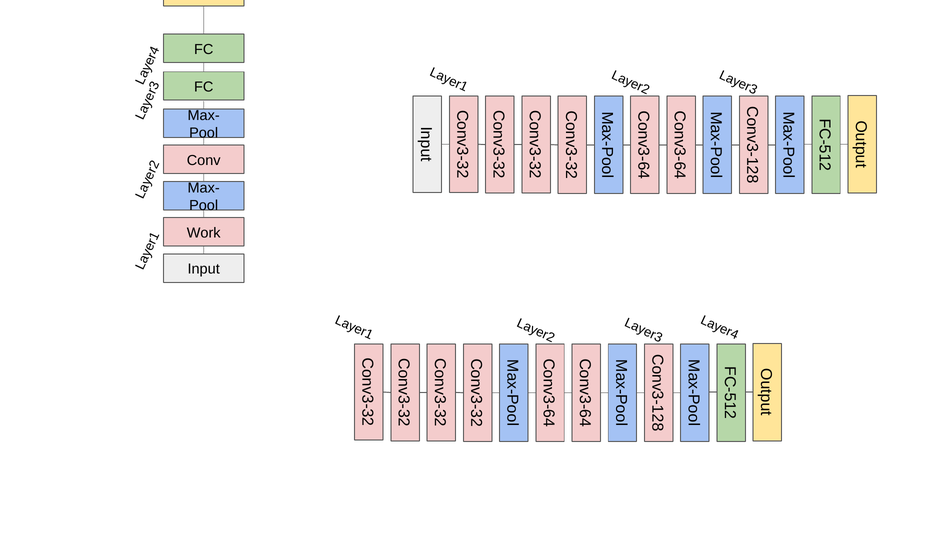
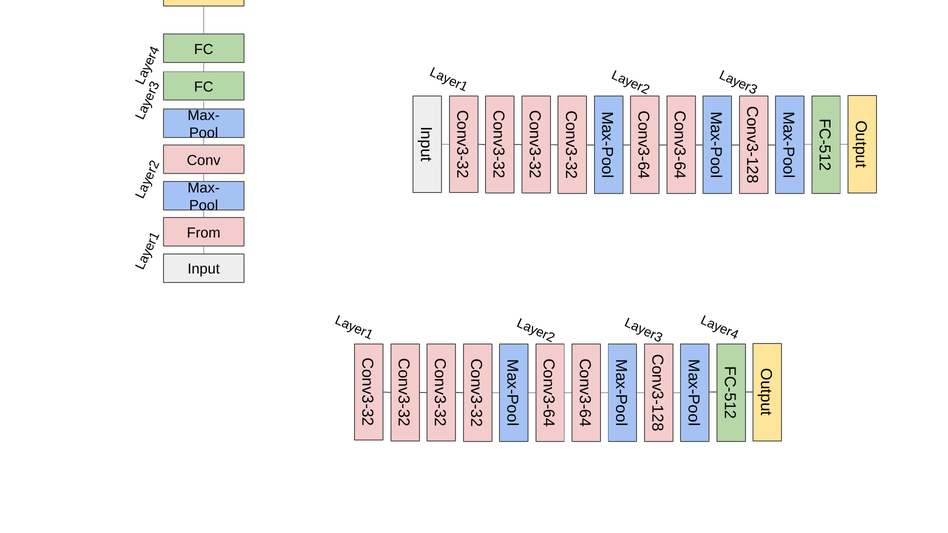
Work: Work -> From
